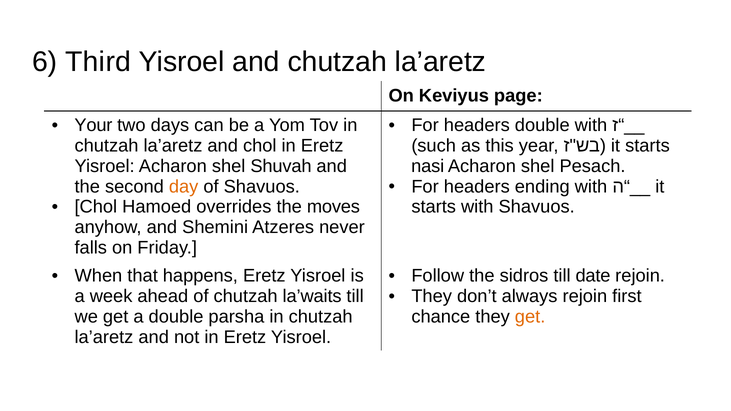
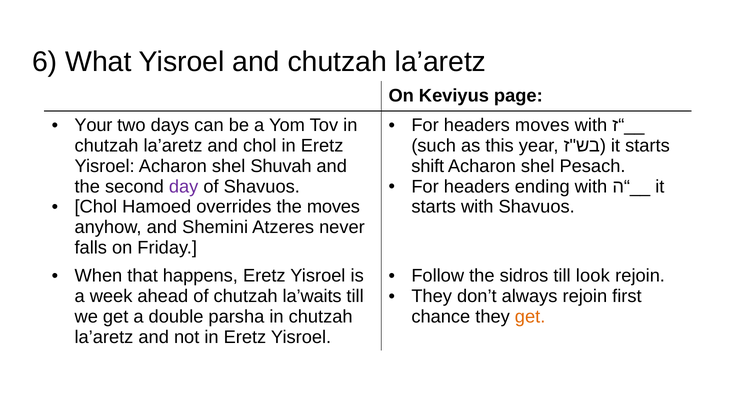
Third: Third -> What
headers double: double -> moves
nasi: nasi -> shift
day colour: orange -> purple
date: date -> look
